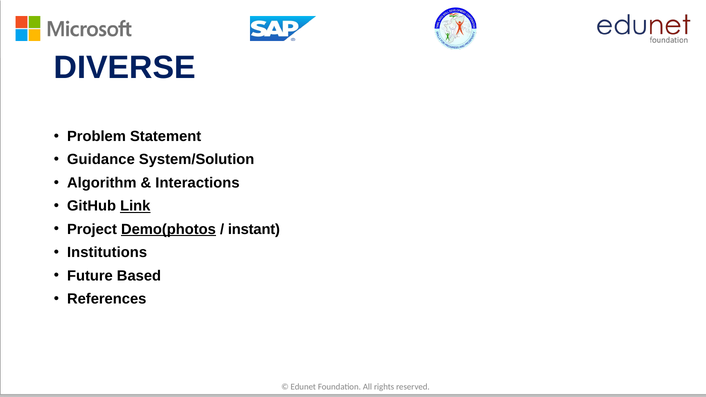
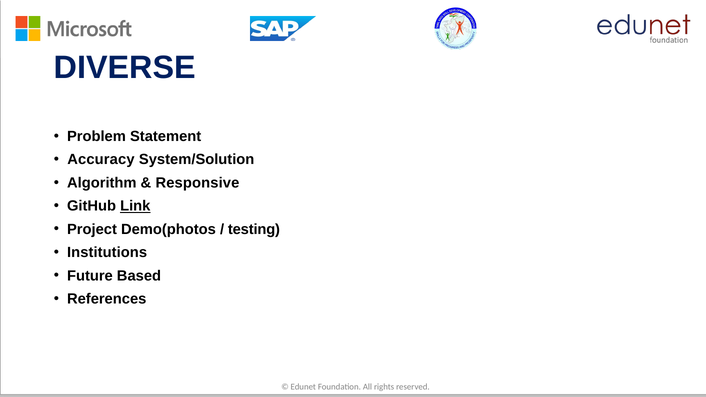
Guidance: Guidance -> Accuracy
Interactions: Interactions -> Responsive
Demo(photos underline: present -> none
instant: instant -> testing
